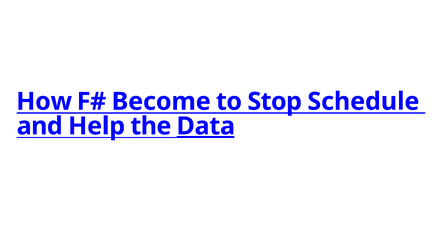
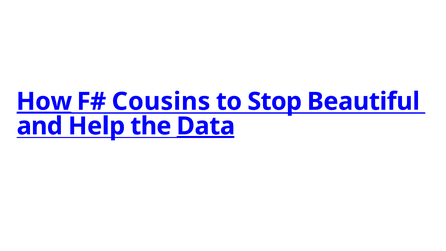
How underline: none -> present
Become: Become -> Cousins
Schedule: Schedule -> Beautiful
